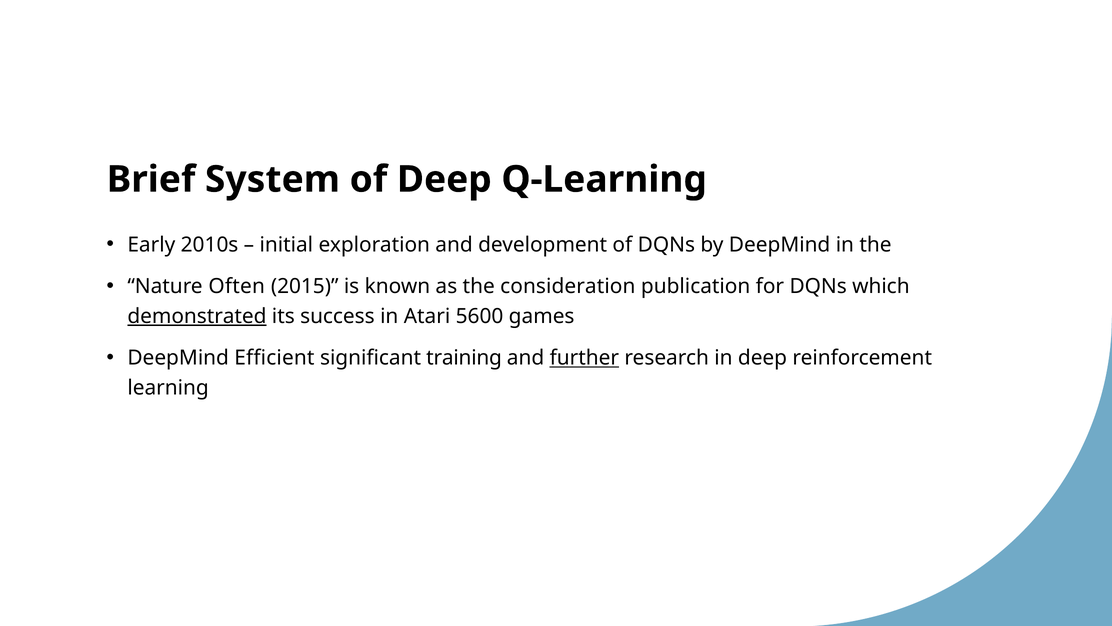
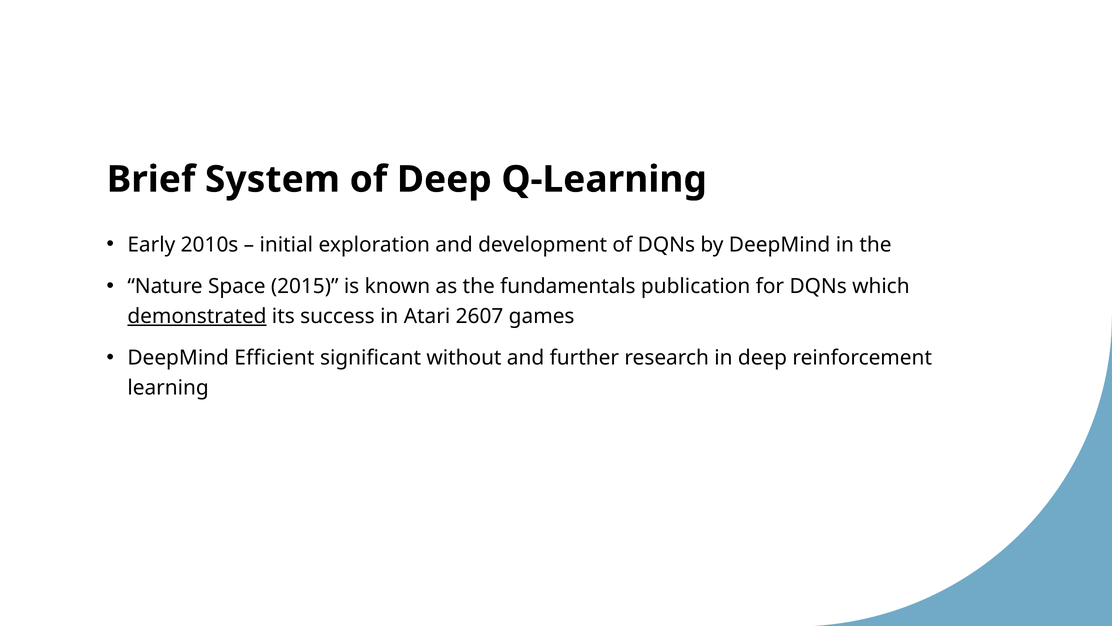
Often: Often -> Space
consideration: consideration -> fundamentals
5600: 5600 -> 2607
training: training -> without
further underline: present -> none
